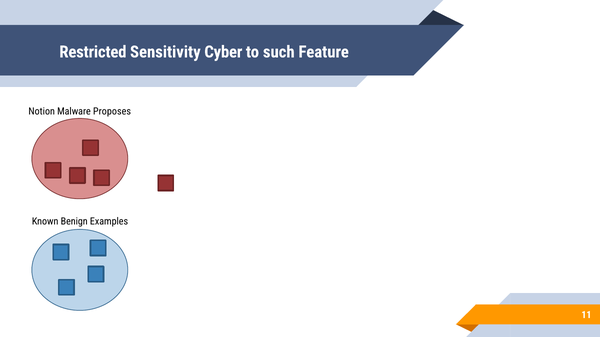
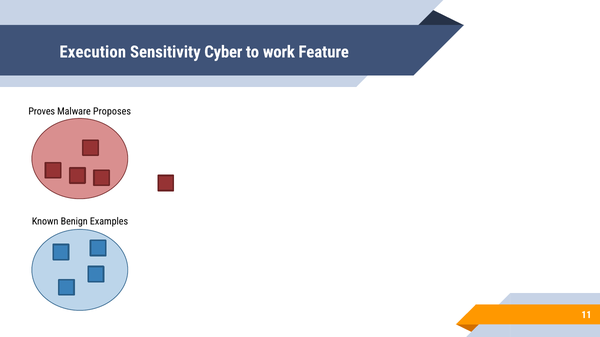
Restricted: Restricted -> Execution
such: such -> work
Notion: Notion -> Proves
